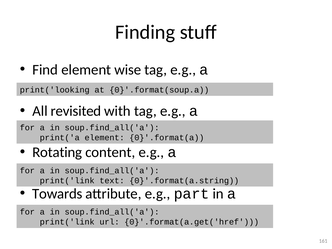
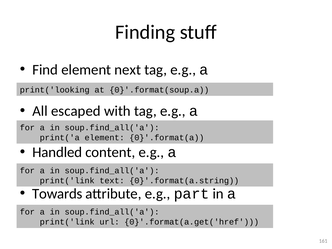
wise: wise -> next
revisited: revisited -> escaped
Rotating: Rotating -> Handled
